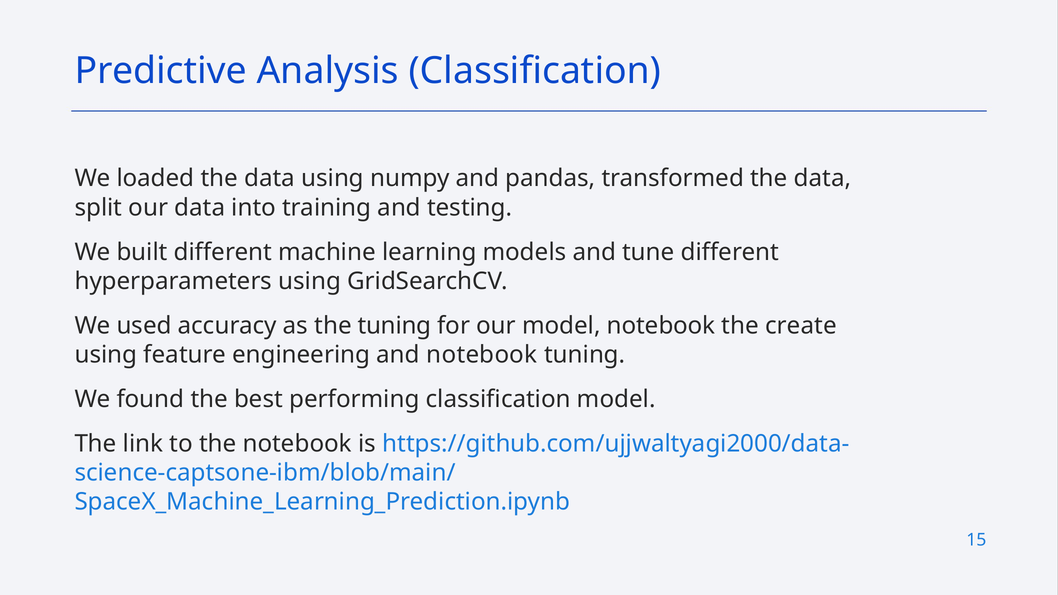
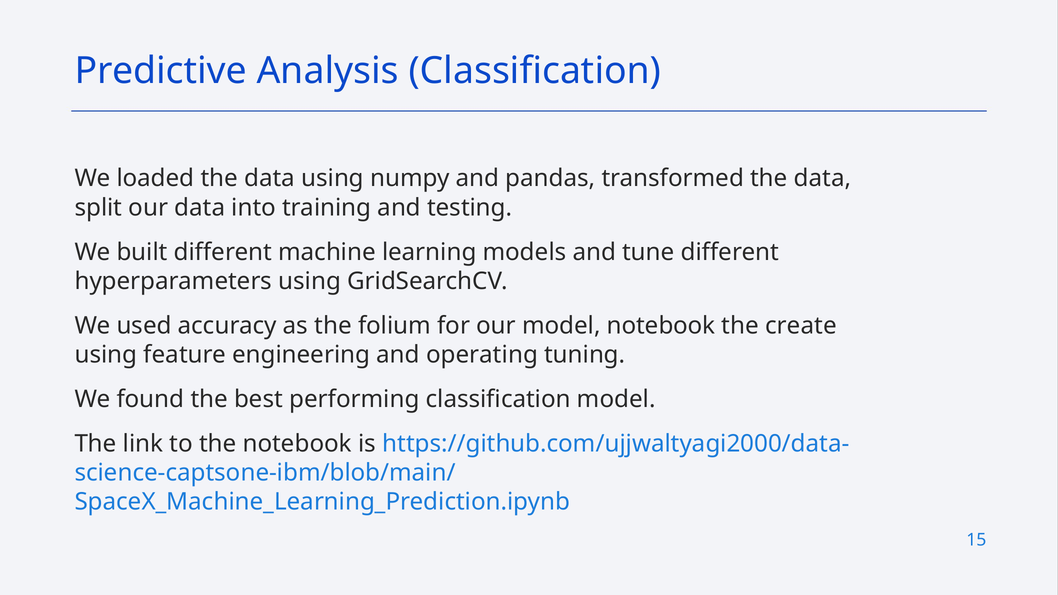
the tuning: tuning -> folium
and notebook: notebook -> operating
